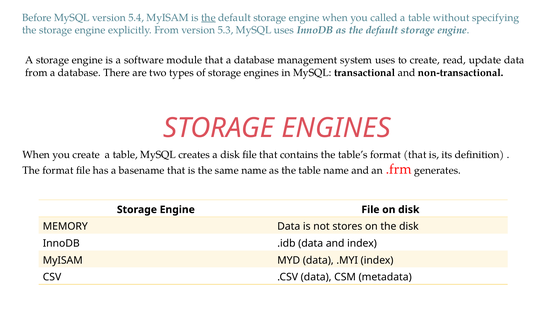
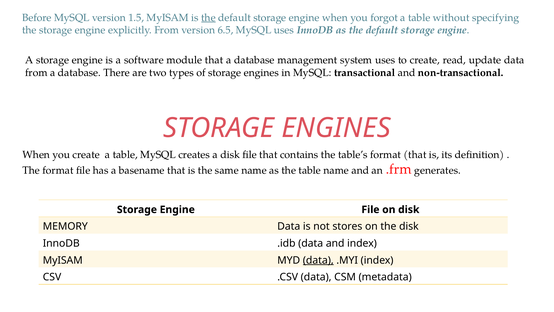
5.4: 5.4 -> 1.5
called: called -> forgot
5.3: 5.3 -> 6.5
data at (318, 260) underline: none -> present
